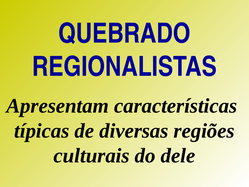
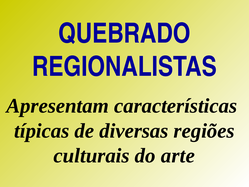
dele: dele -> arte
